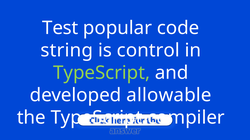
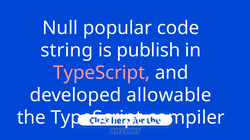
Test: Test -> Null
control: control -> publish
TypeScript at (102, 73) colour: light green -> pink
